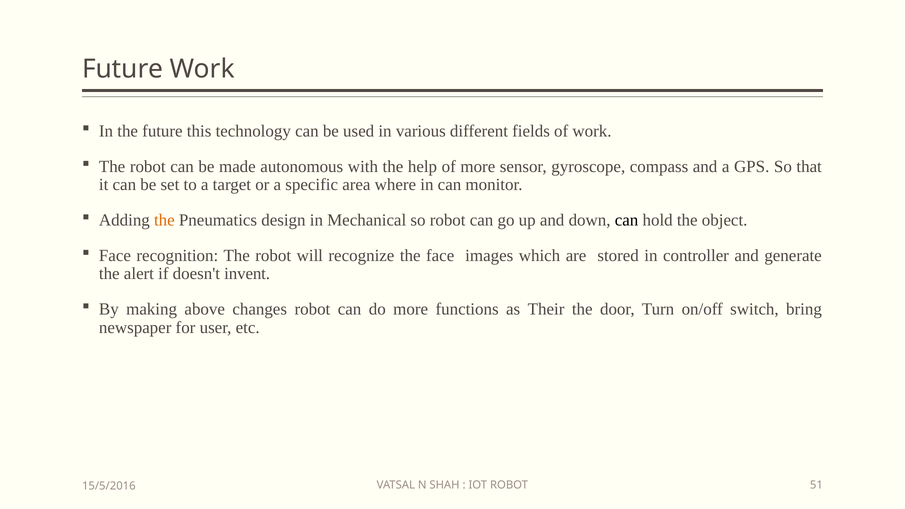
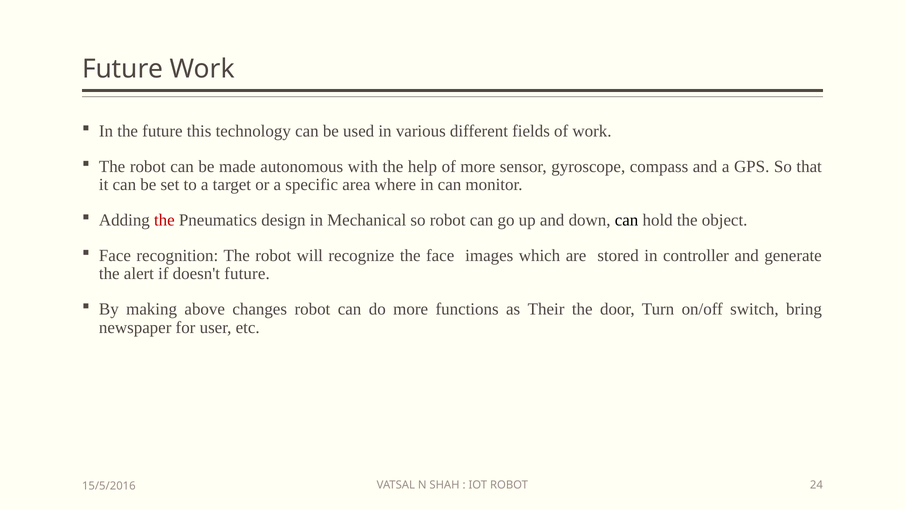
the at (164, 220) colour: orange -> red
doesn't invent: invent -> future
51: 51 -> 24
